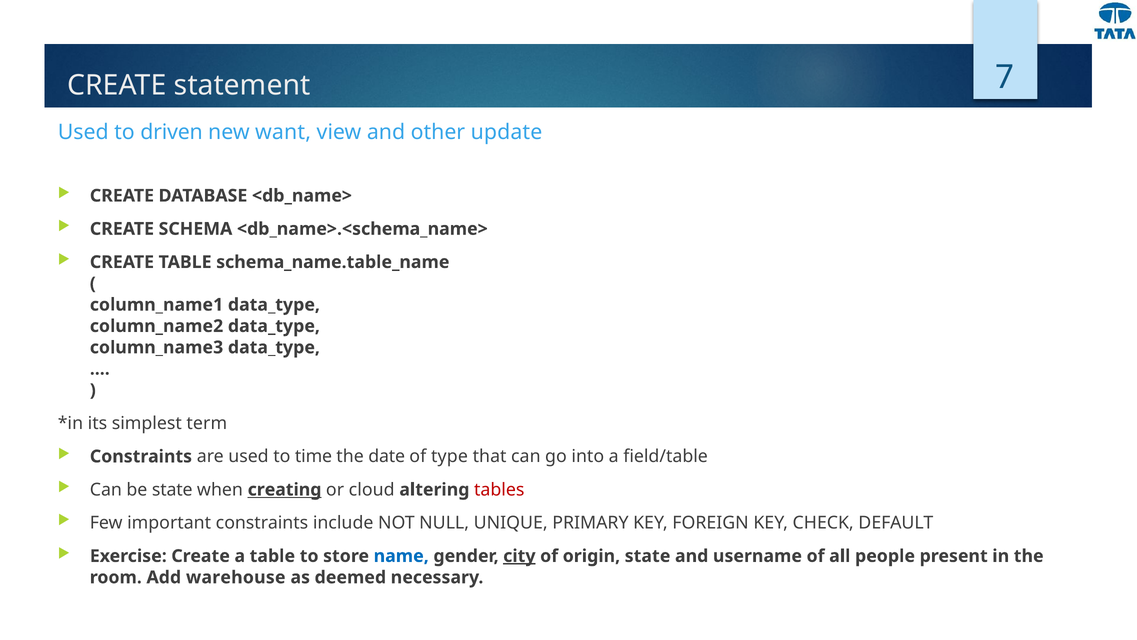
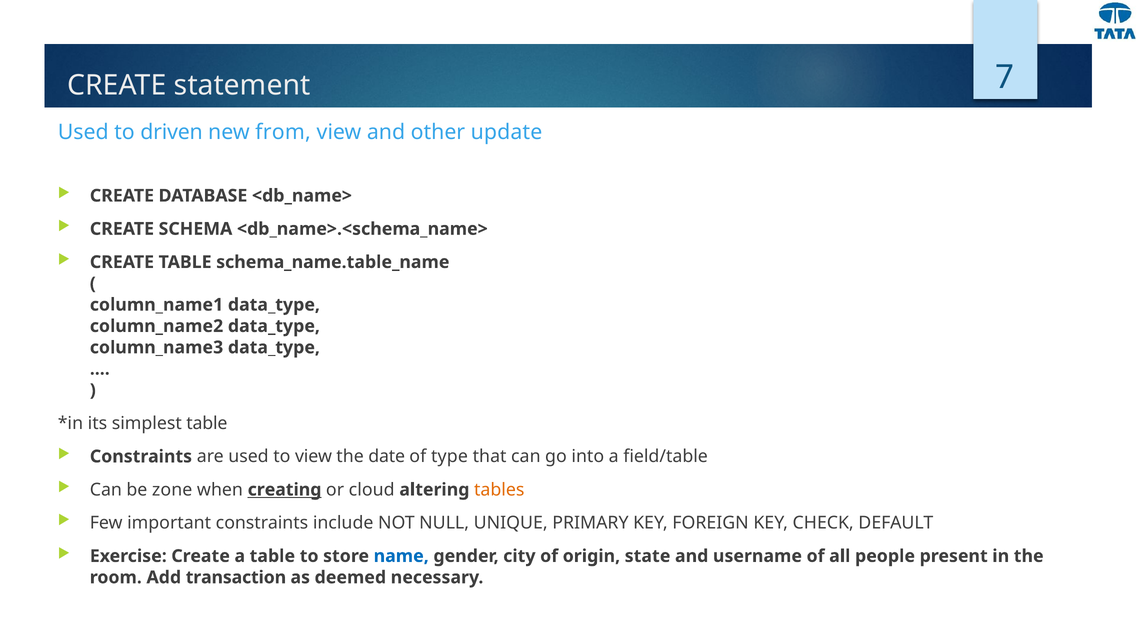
want: want -> from
simplest term: term -> table
to time: time -> view
be state: state -> zone
tables colour: red -> orange
city underline: present -> none
warehouse: warehouse -> transaction
